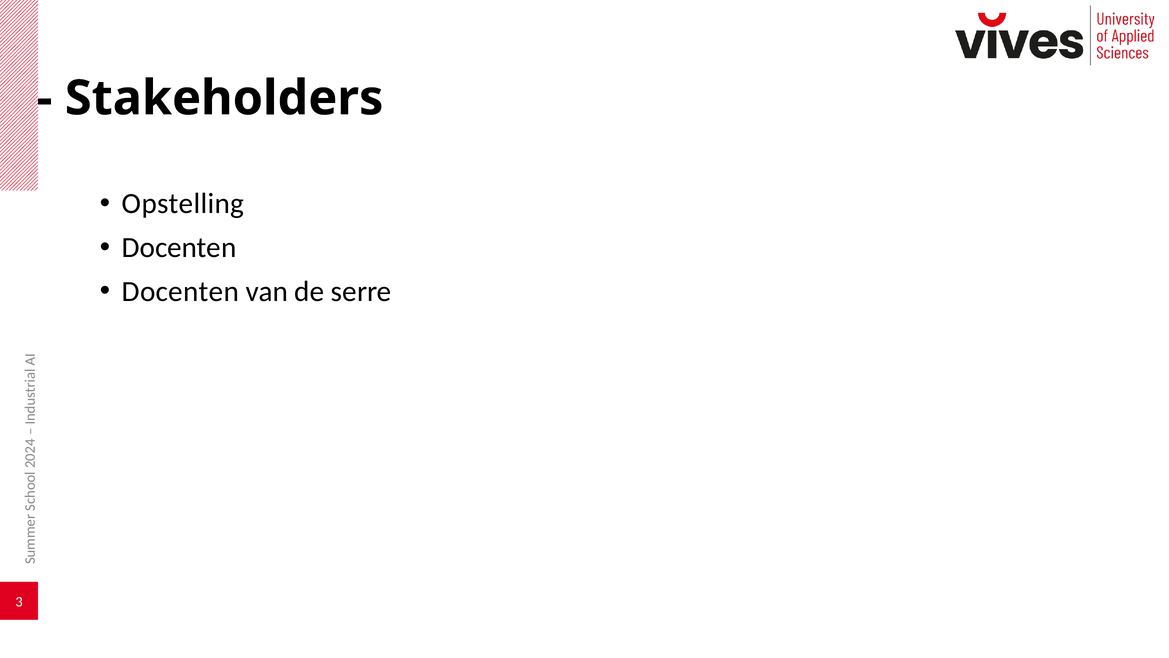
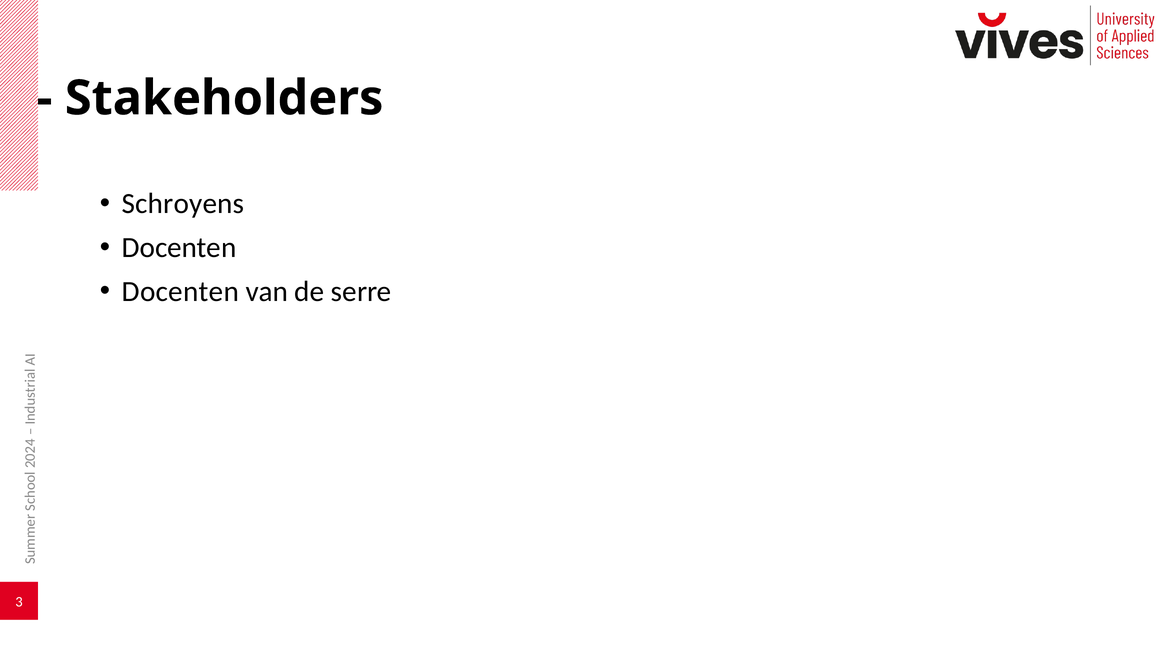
Opstelling: Opstelling -> Schroyens
